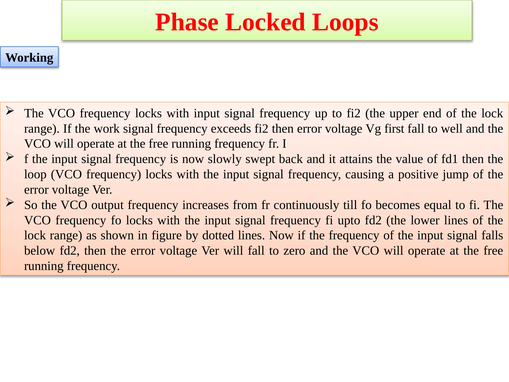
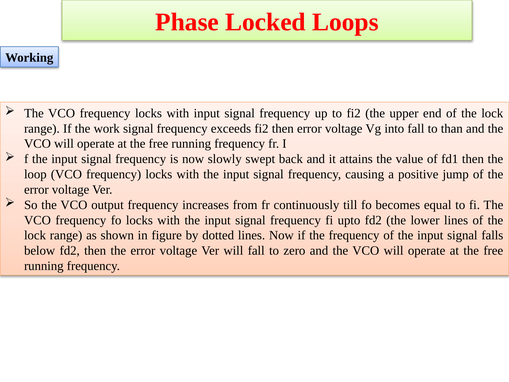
first: first -> into
well: well -> than
